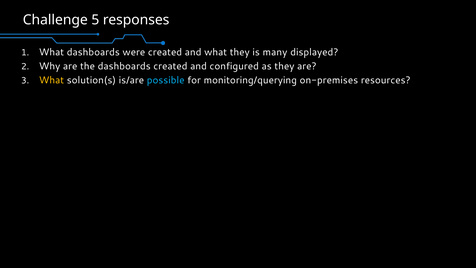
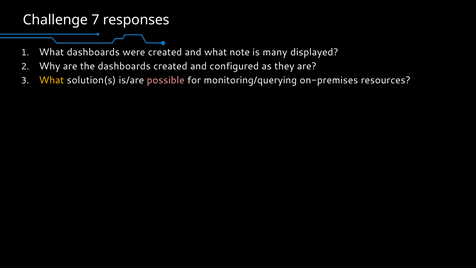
5: 5 -> 7
what they: they -> note
possible colour: light blue -> pink
